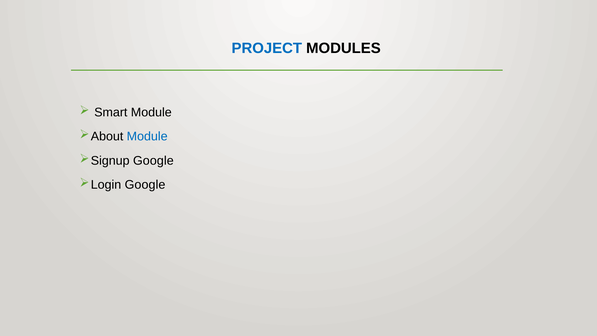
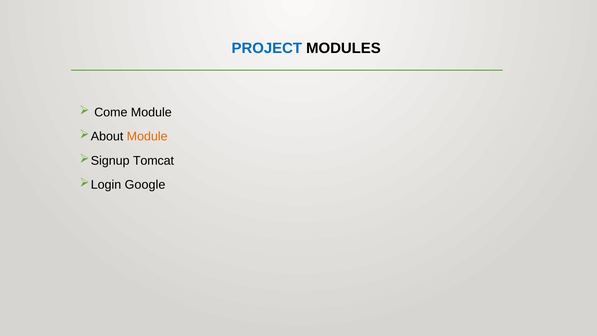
Smart: Smart -> Come
Module at (147, 136) colour: blue -> orange
Google at (153, 161): Google -> Tomcat
